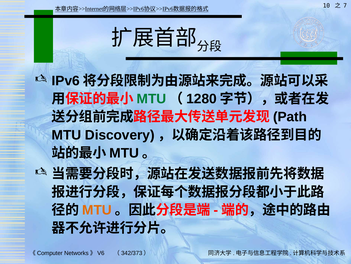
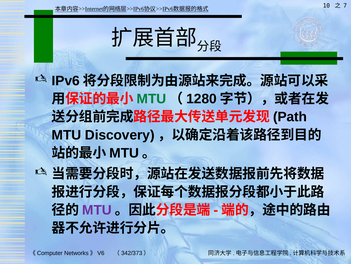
MTU at (97, 209) colour: orange -> purple
